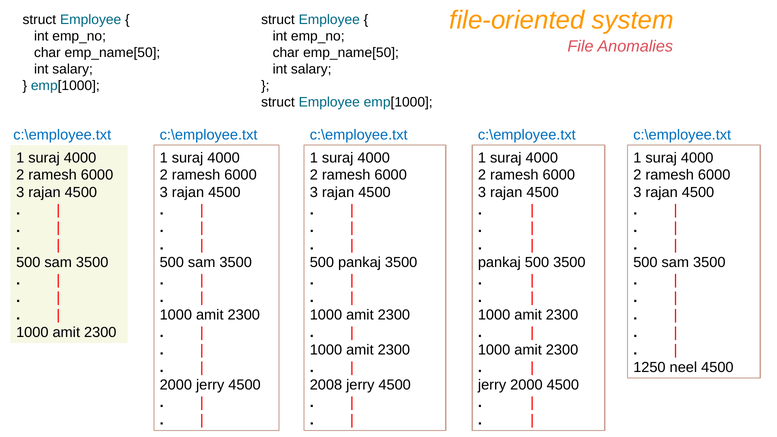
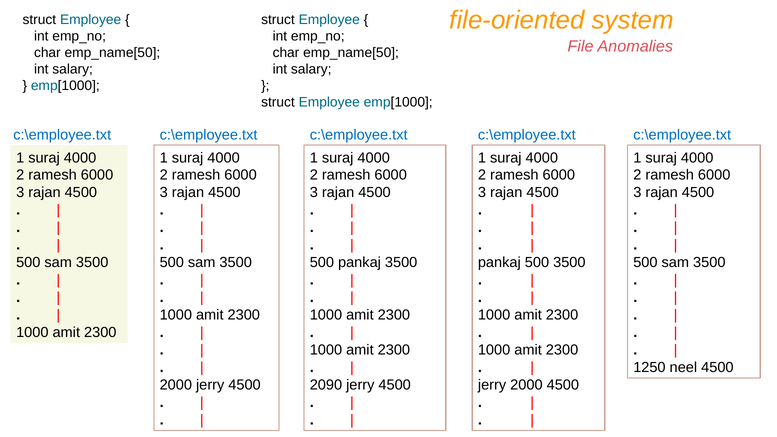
2008: 2008 -> 2090
